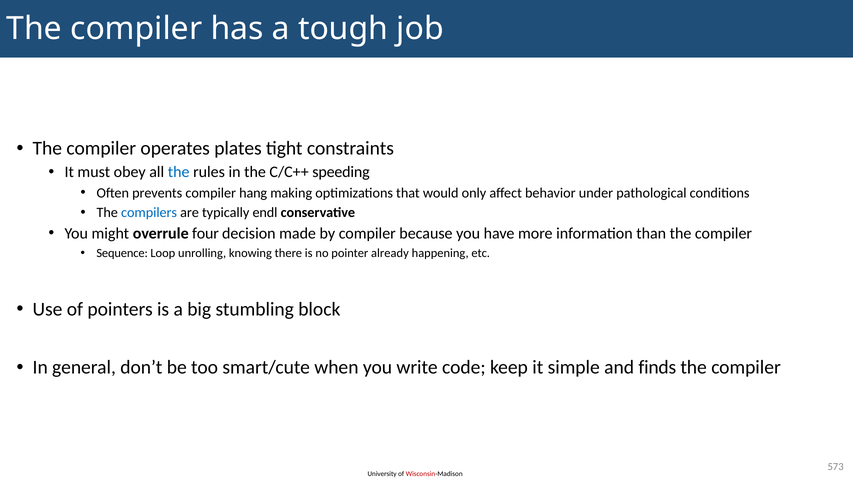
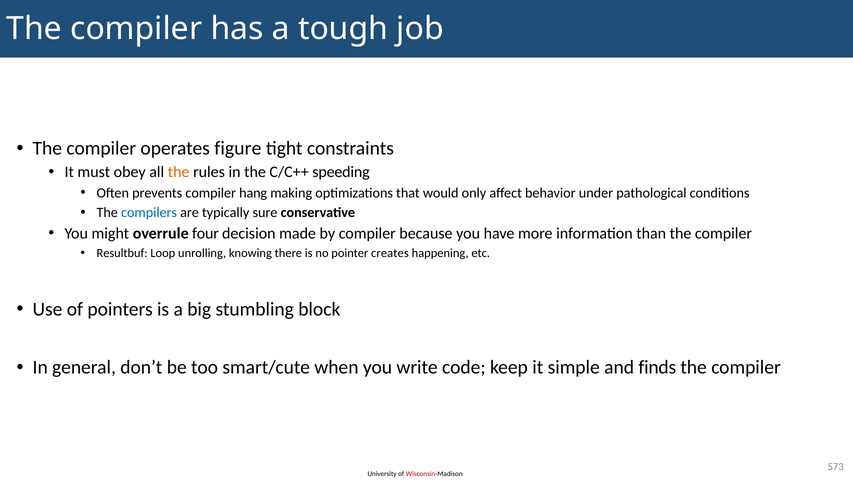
plates: plates -> figure
the at (179, 172) colour: blue -> orange
endl: endl -> sure
Sequence: Sequence -> Resultbuf
already: already -> creates
